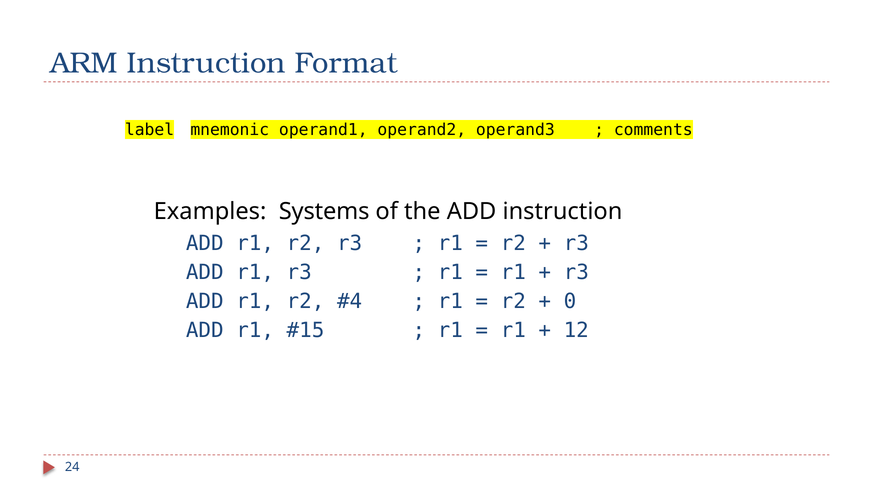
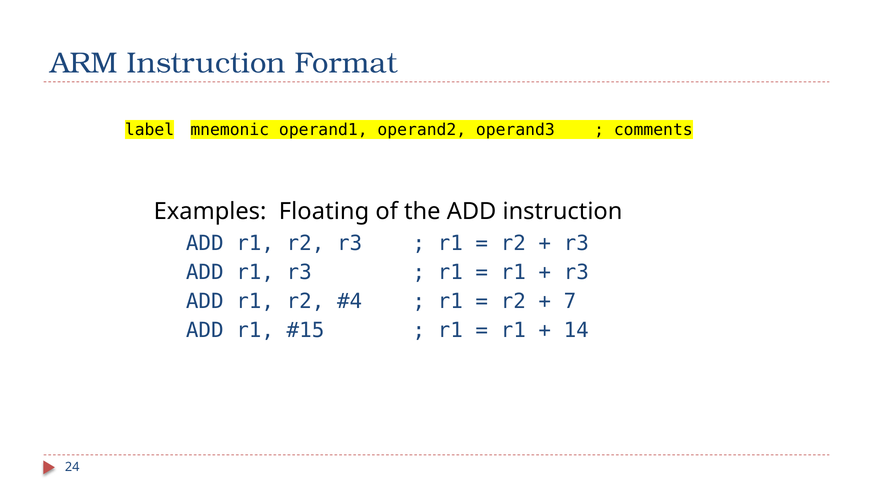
Systems: Systems -> Floating
0: 0 -> 7
12: 12 -> 14
